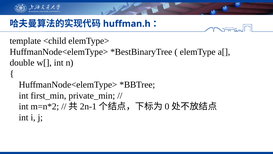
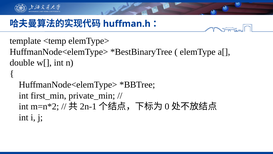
<child: <child -> <temp
